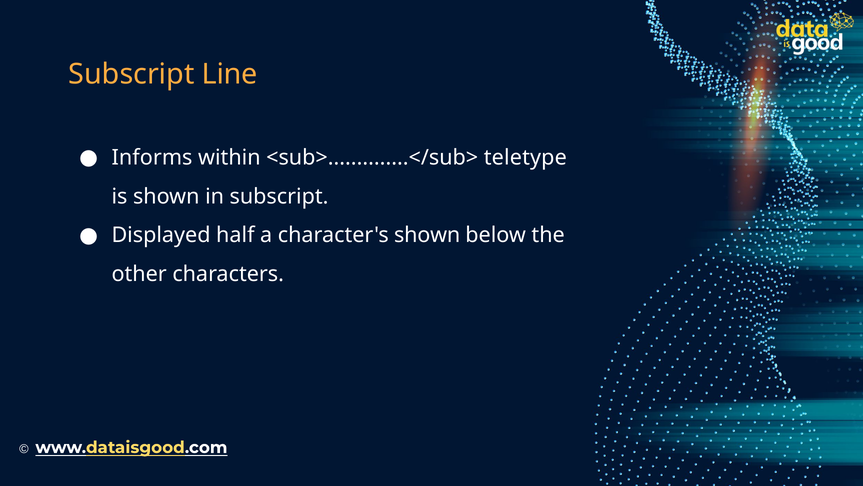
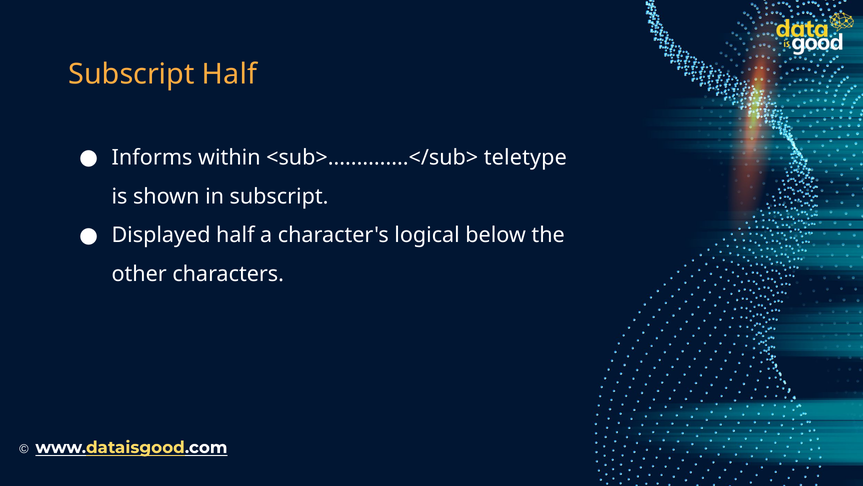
Subscript Line: Line -> Half
character's shown: shown -> logical
